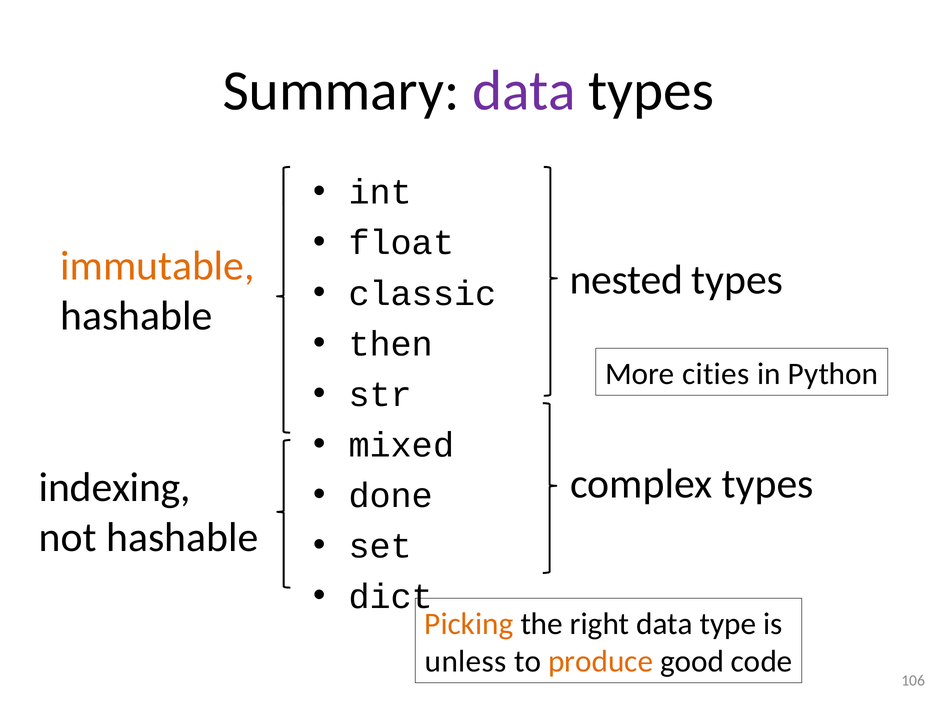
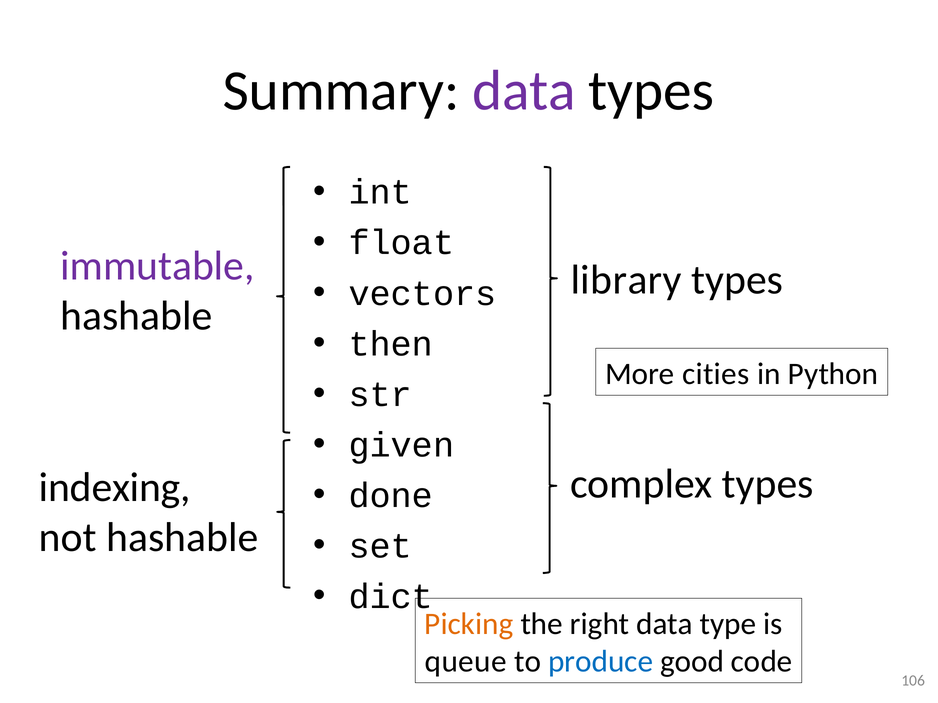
immutable colour: orange -> purple
nested: nested -> library
classic: classic -> vectors
mixed: mixed -> given
unless: unless -> queue
produce colour: orange -> blue
